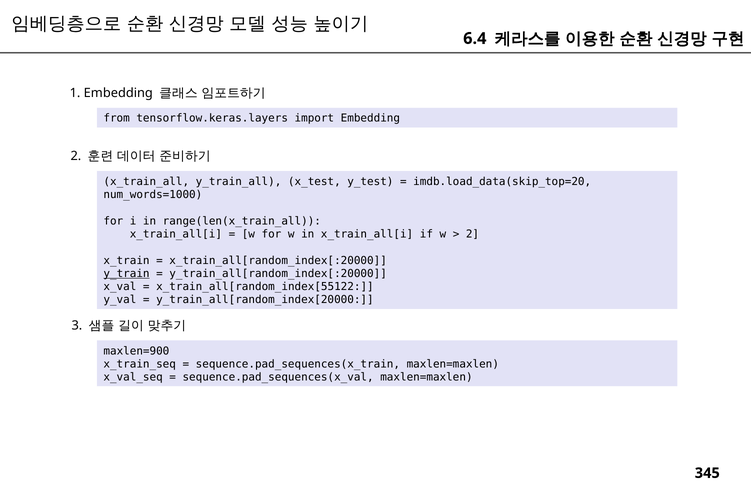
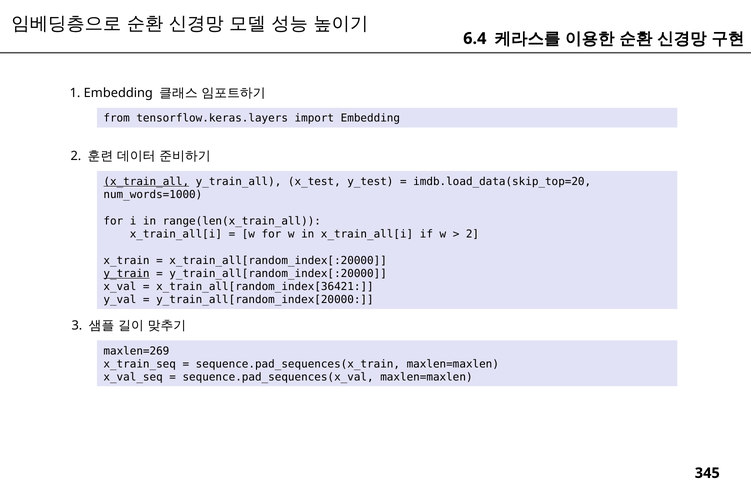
x_train_all underline: none -> present
x_train_all[random_index[55122: x_train_all[random_index[55122 -> x_train_all[random_index[36421
maxlen=900: maxlen=900 -> maxlen=269
